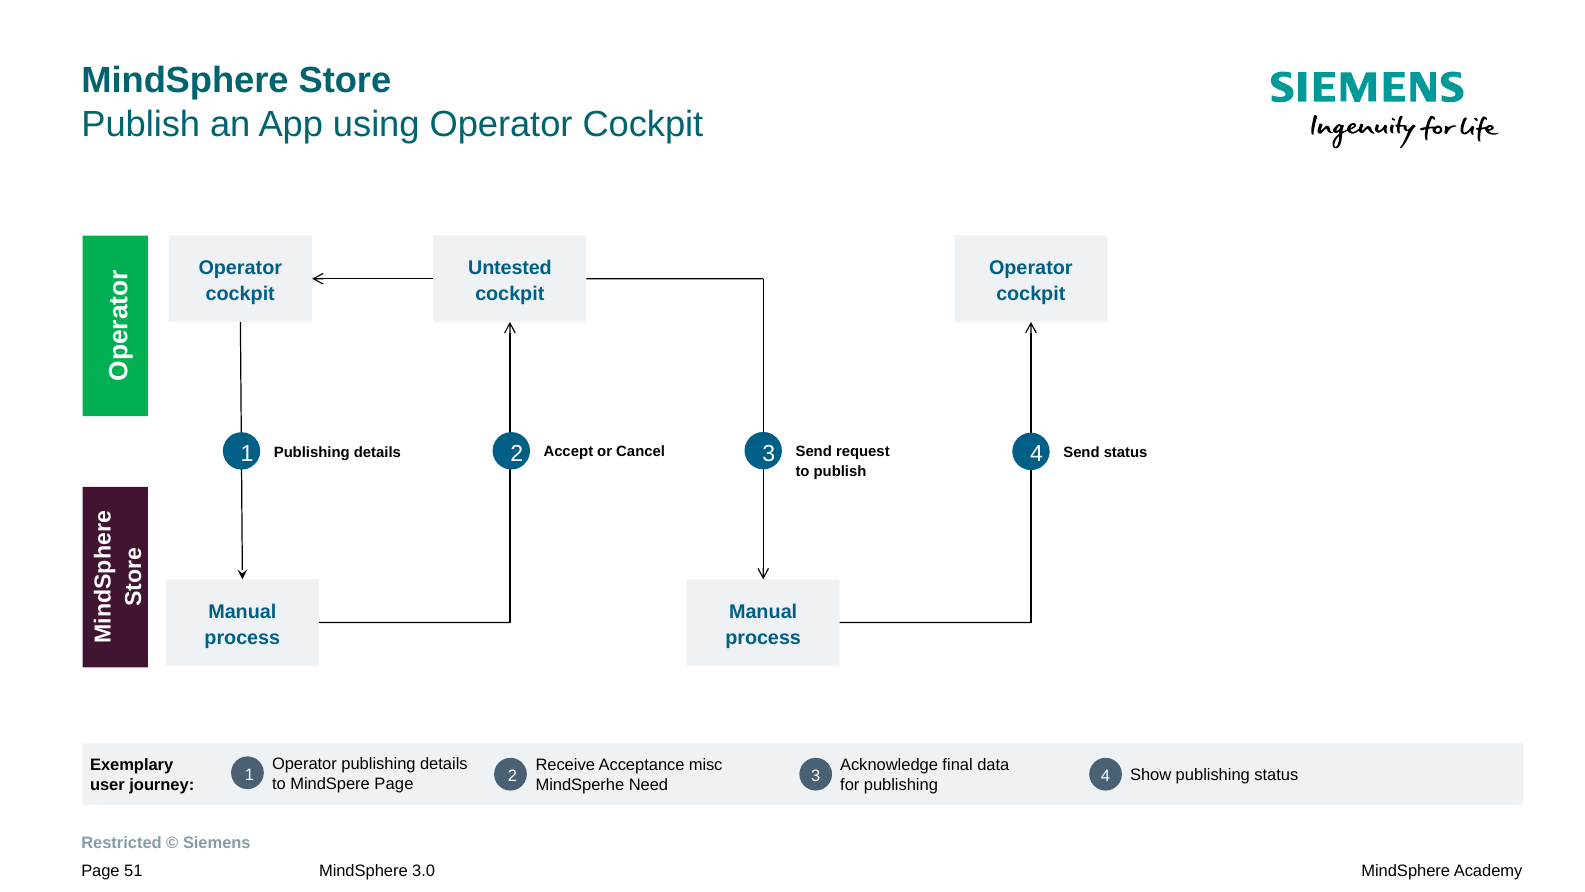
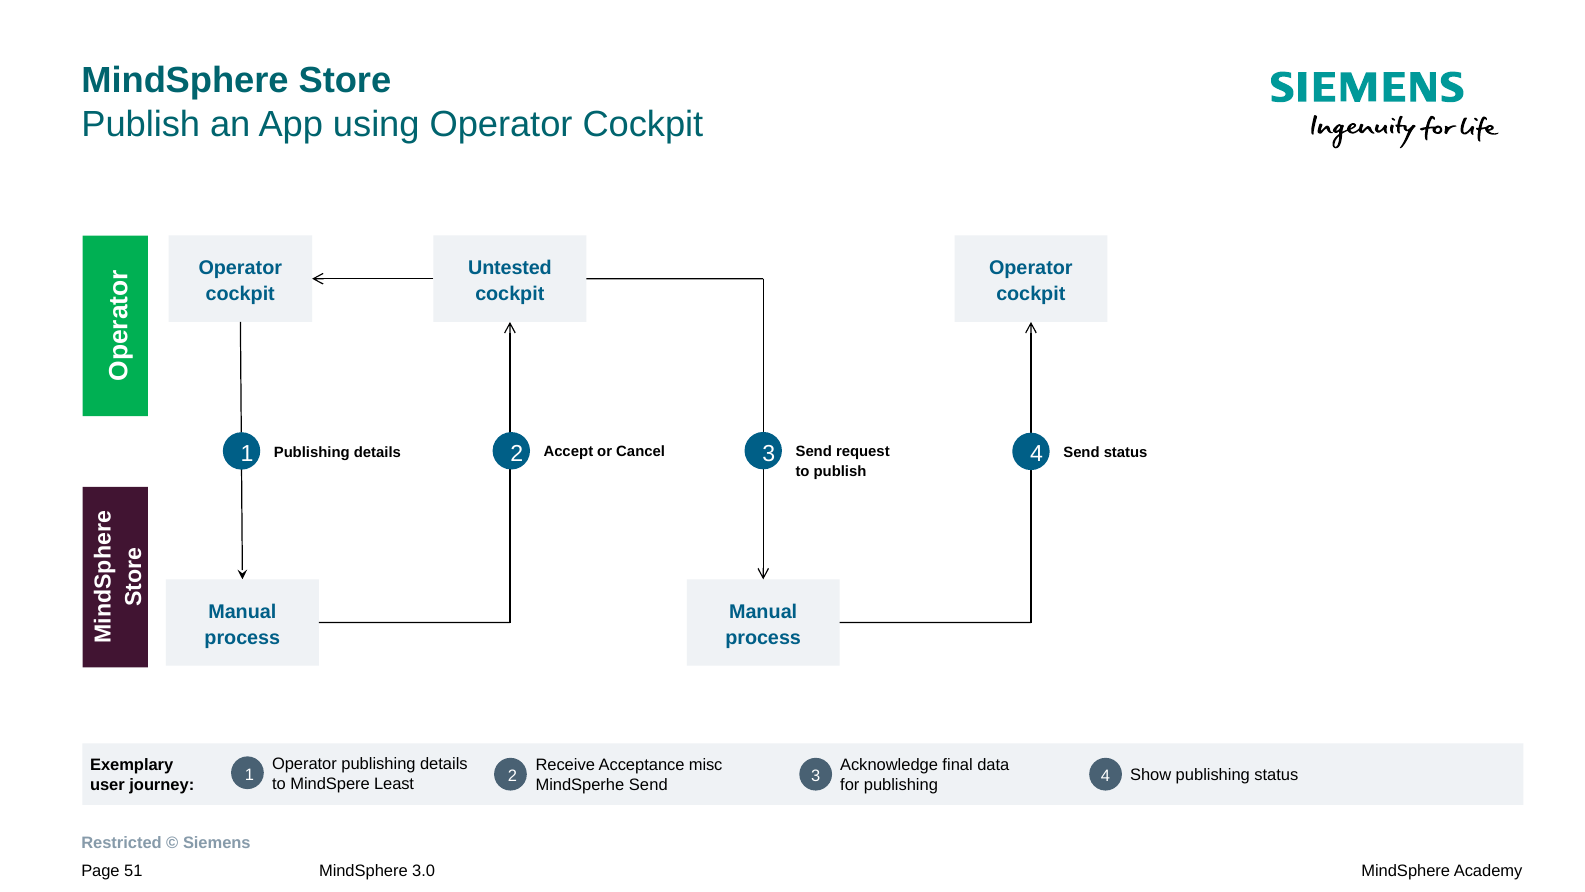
MindSpere Page: Page -> Least
MindSperhe Need: Need -> Send
